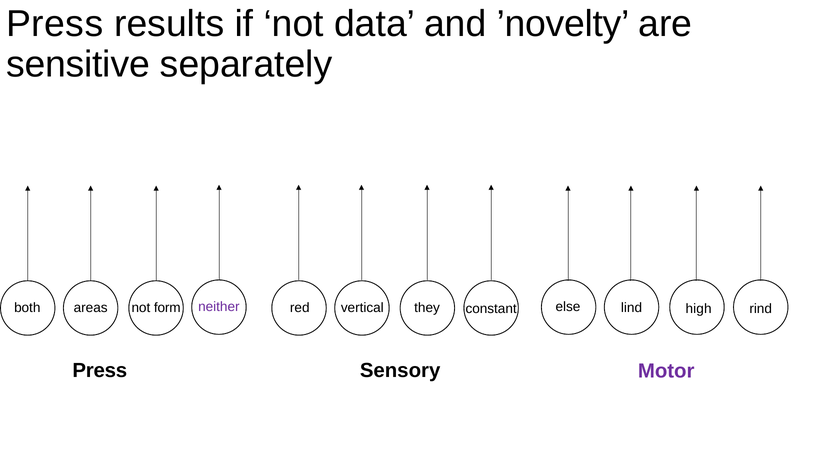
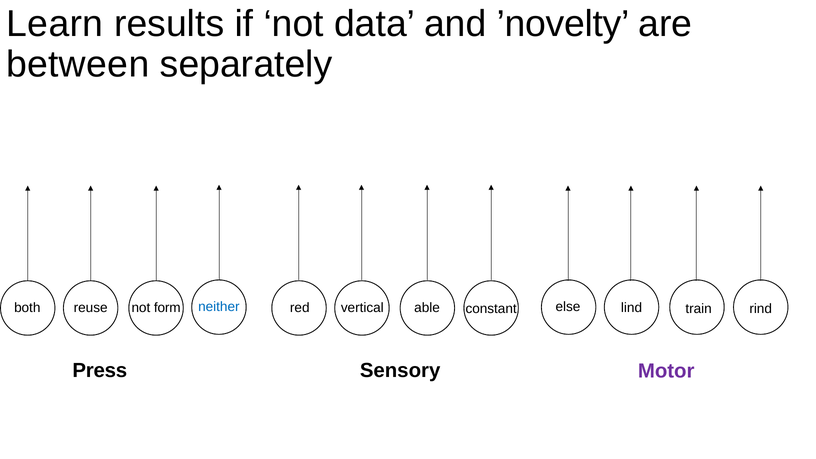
Press at (55, 24): Press -> Learn
sensitive: sensitive -> between
neither colour: purple -> blue
areas: areas -> reuse
they: they -> able
high: high -> train
